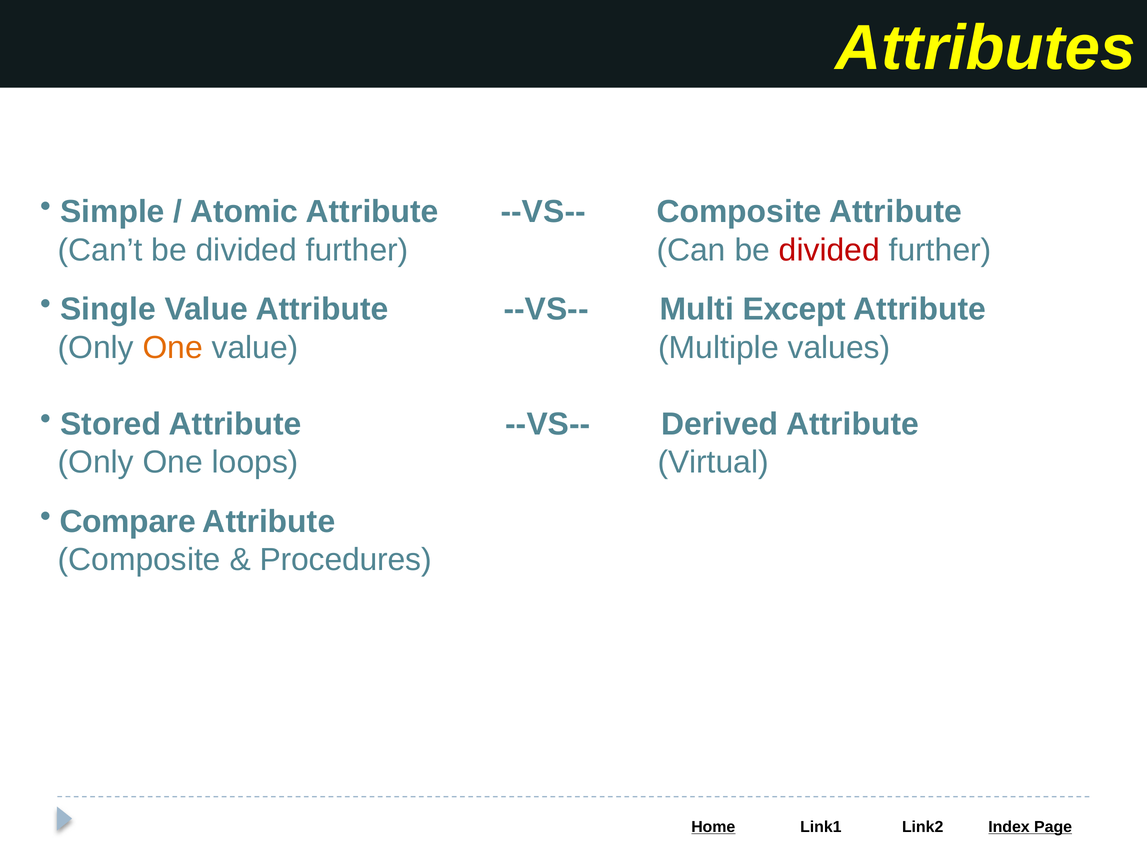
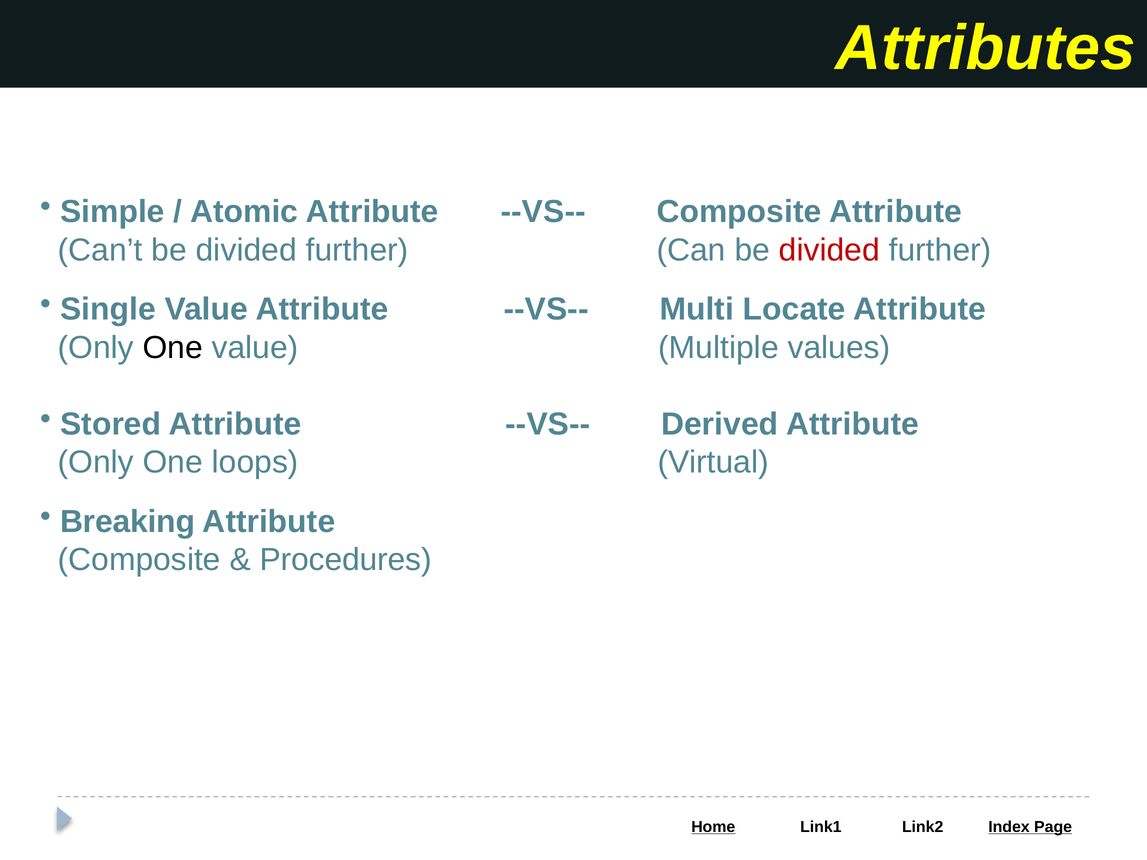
Except: Except -> Locate
One at (173, 348) colour: orange -> black
Compare: Compare -> Breaking
